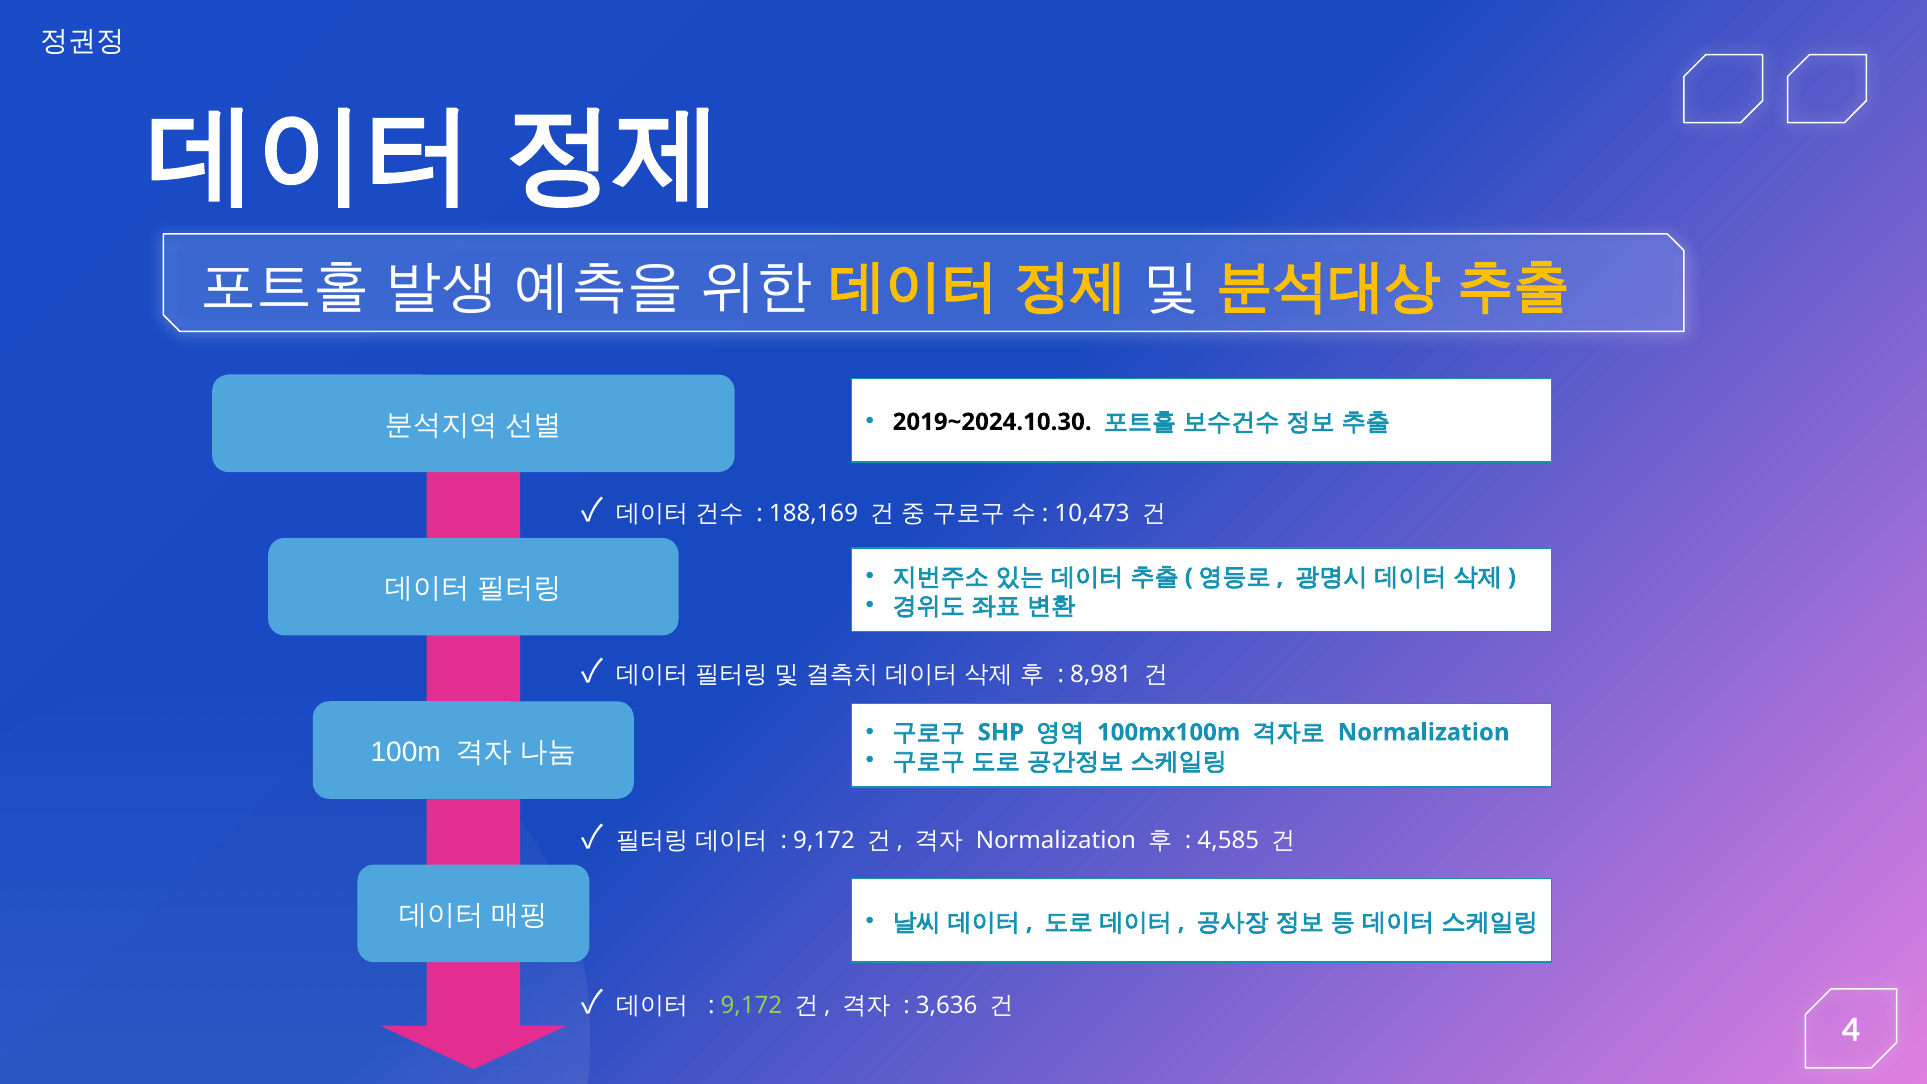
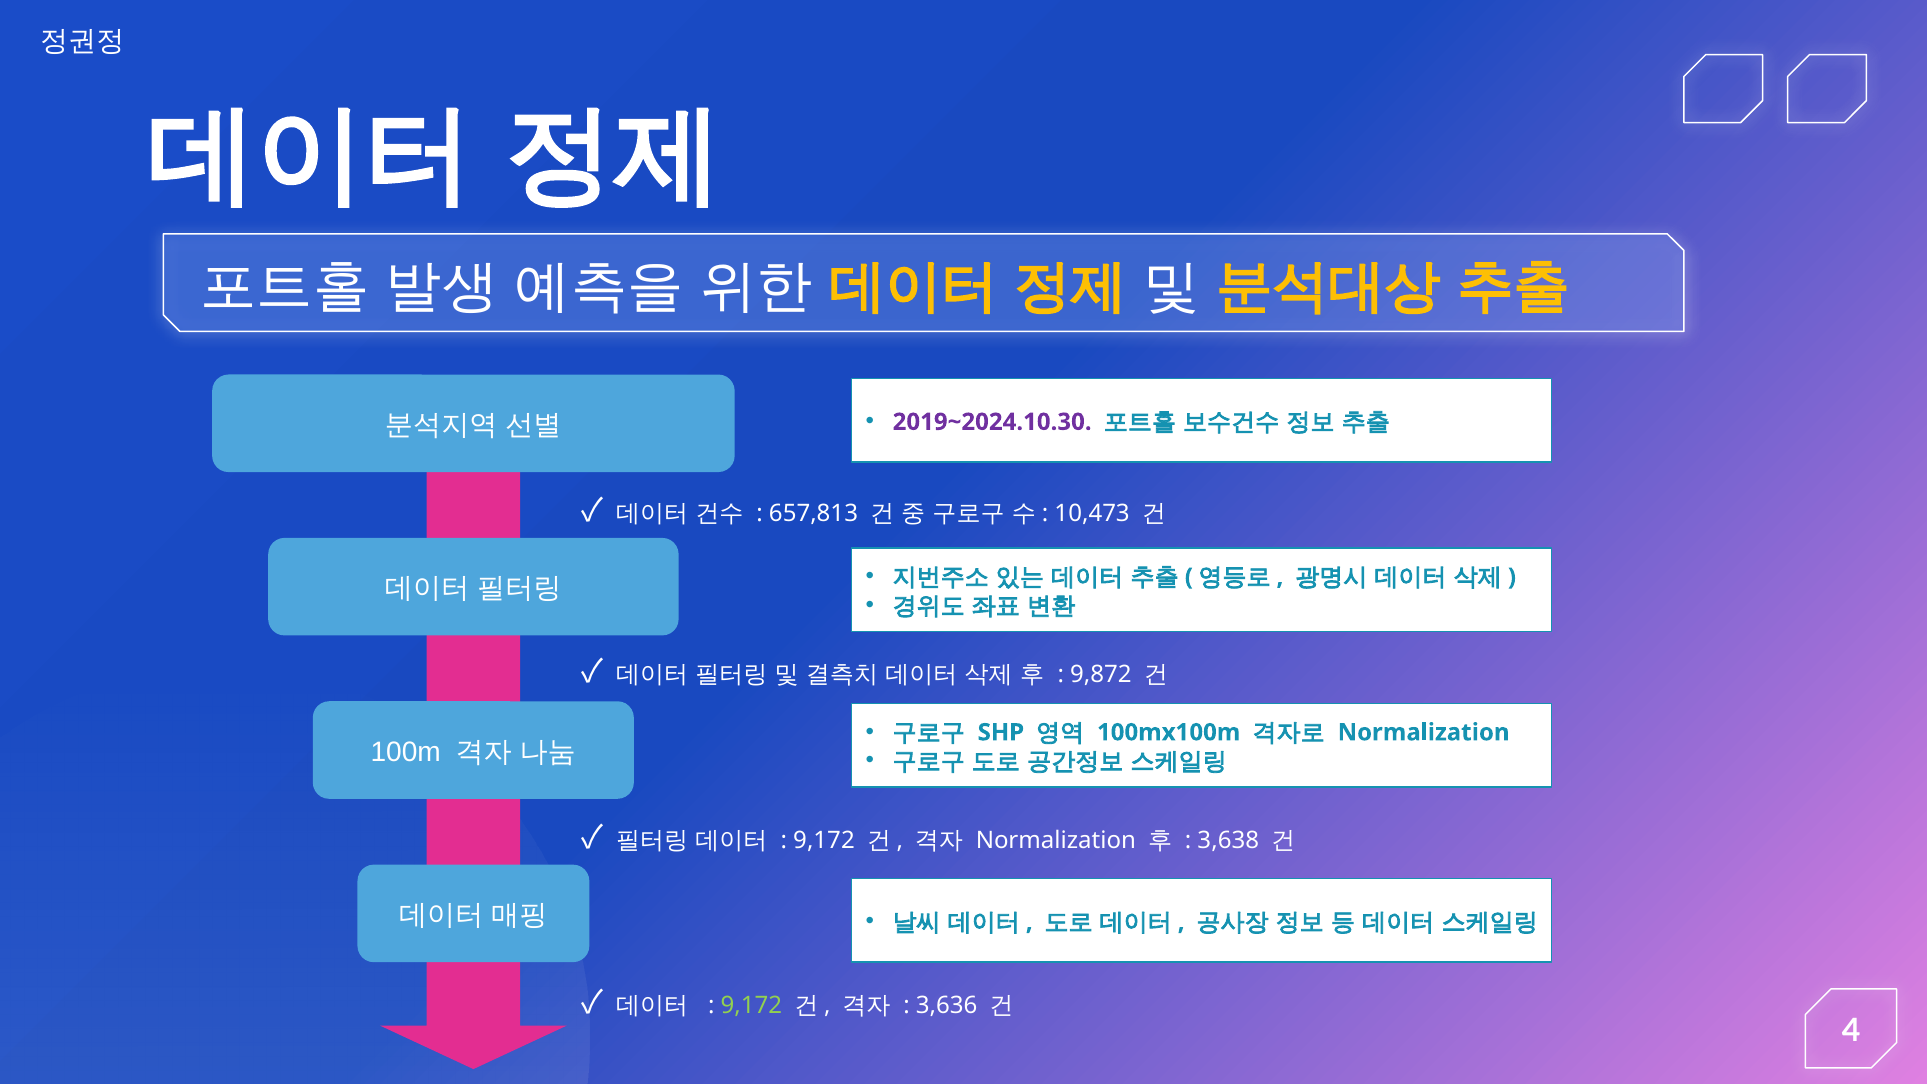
2019~2024.10.30 colour: black -> purple
188,169: 188,169 -> 657,813
8,981: 8,981 -> 9,872
4,585: 4,585 -> 3,638
